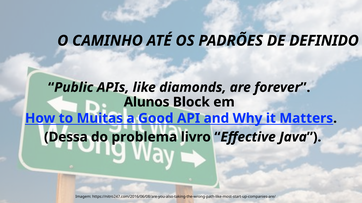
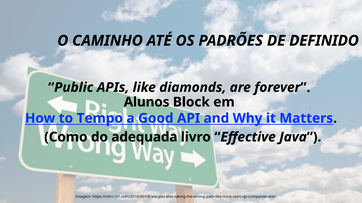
Muitas: Muitas -> Tempo
Dessa: Dessa -> Como
problema: problema -> adequada
